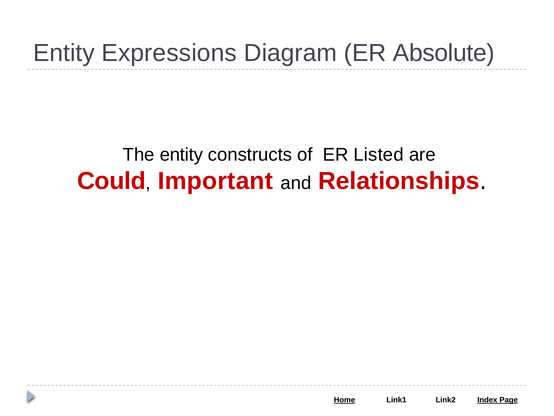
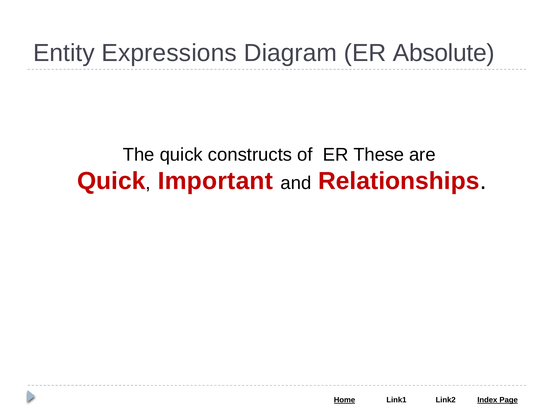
The entity: entity -> quick
Listed: Listed -> These
Could at (111, 181): Could -> Quick
